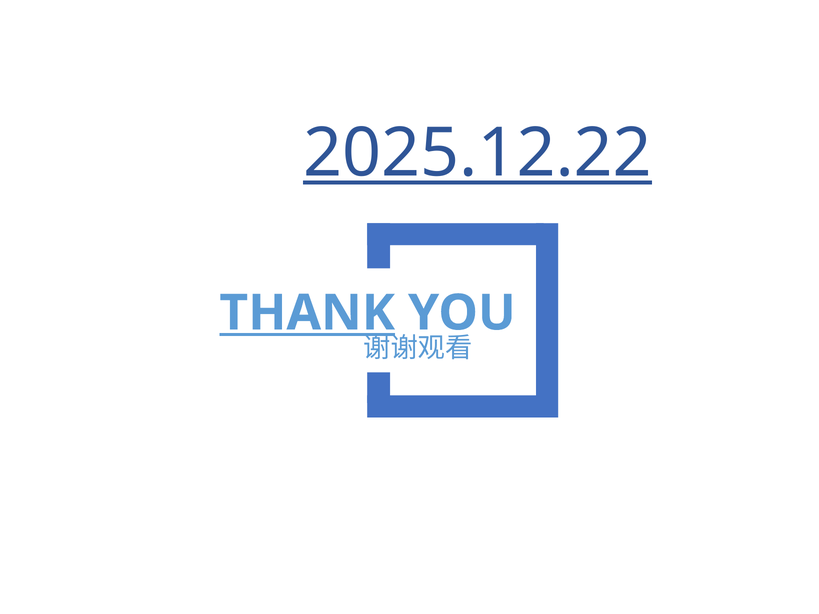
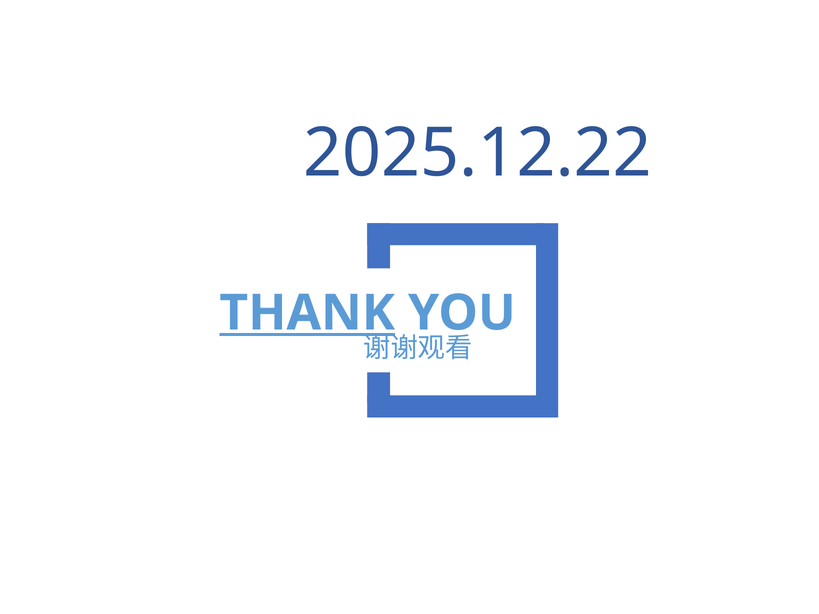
2025.12.22 underline: present -> none
